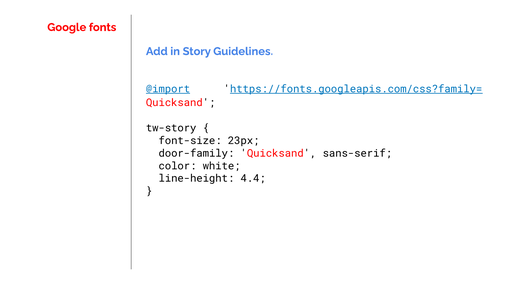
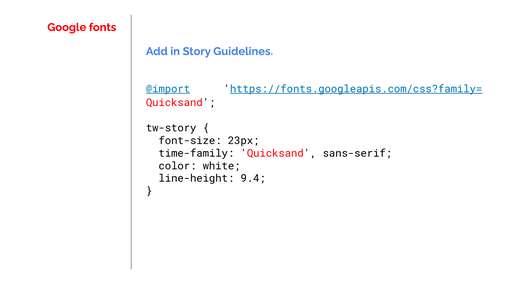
door-family: door-family -> time-family
4.4: 4.4 -> 9.4
